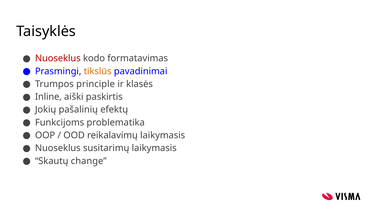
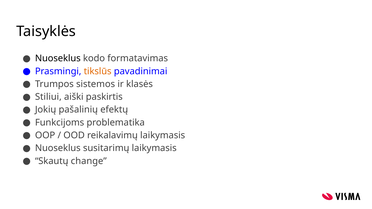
Nuoseklus at (58, 59) colour: red -> black
principle: principle -> sistemos
Inline: Inline -> Stiliui
